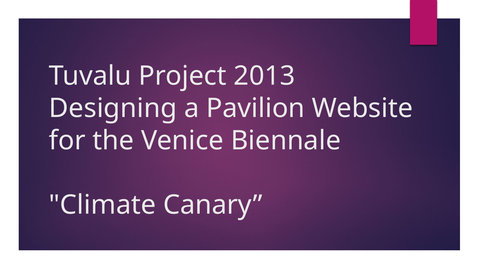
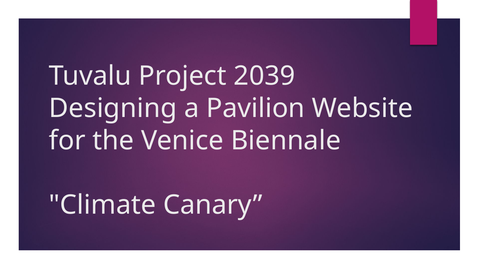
2013: 2013 -> 2039
